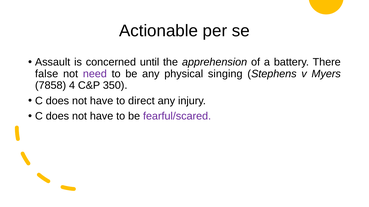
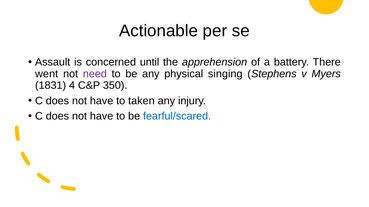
false: false -> went
7858: 7858 -> 1831
direct: direct -> taken
fearful/scared colour: purple -> blue
